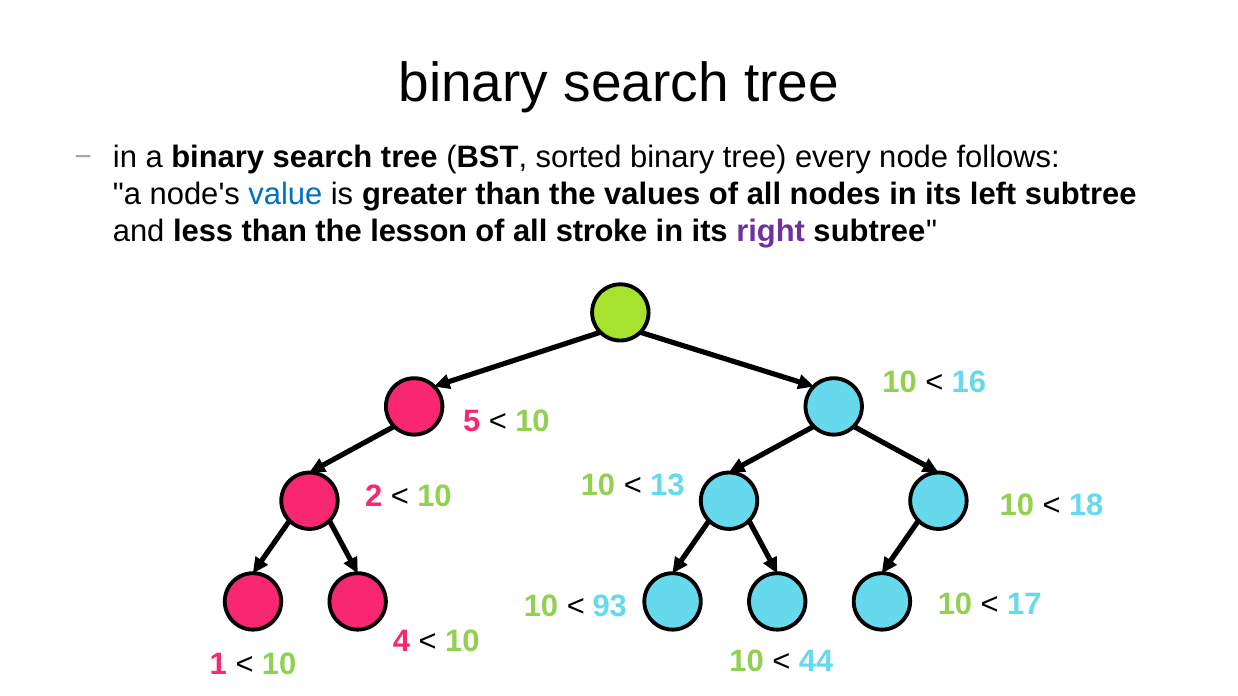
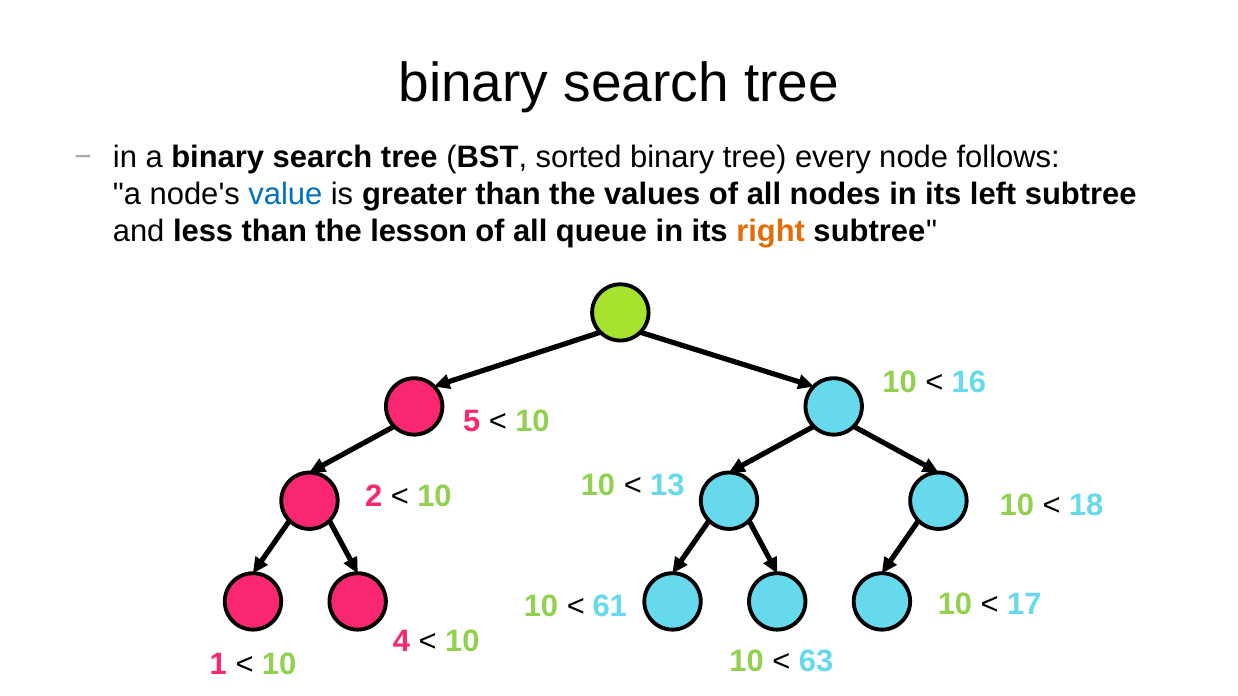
stroke: stroke -> queue
right colour: purple -> orange
93: 93 -> 61
44: 44 -> 63
